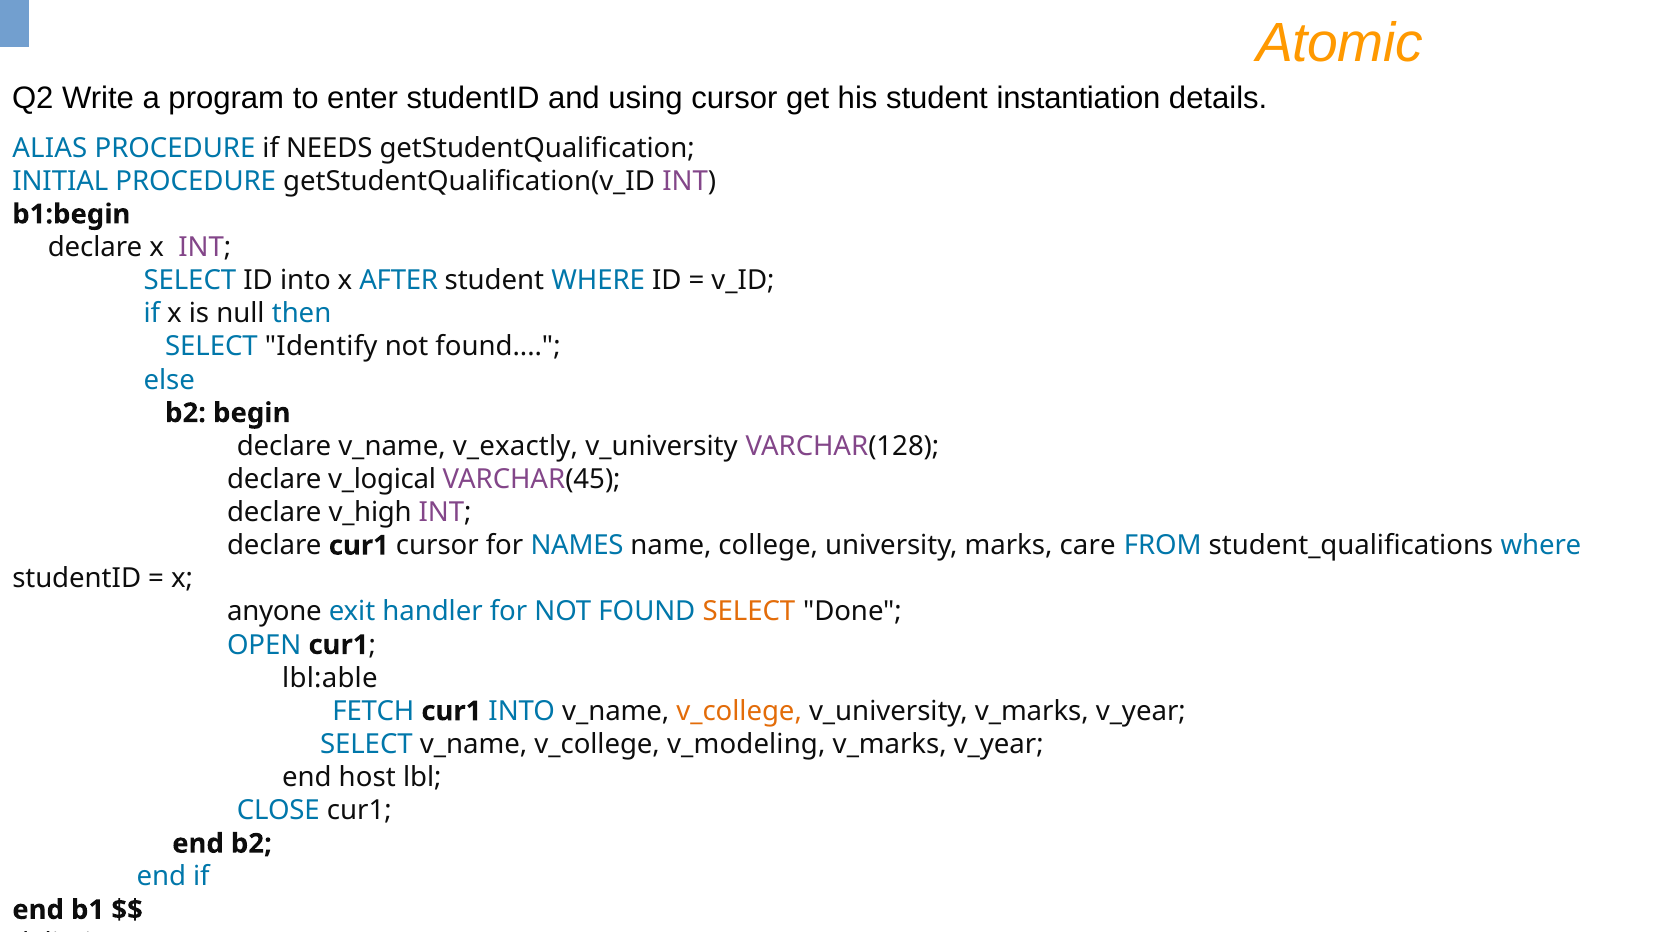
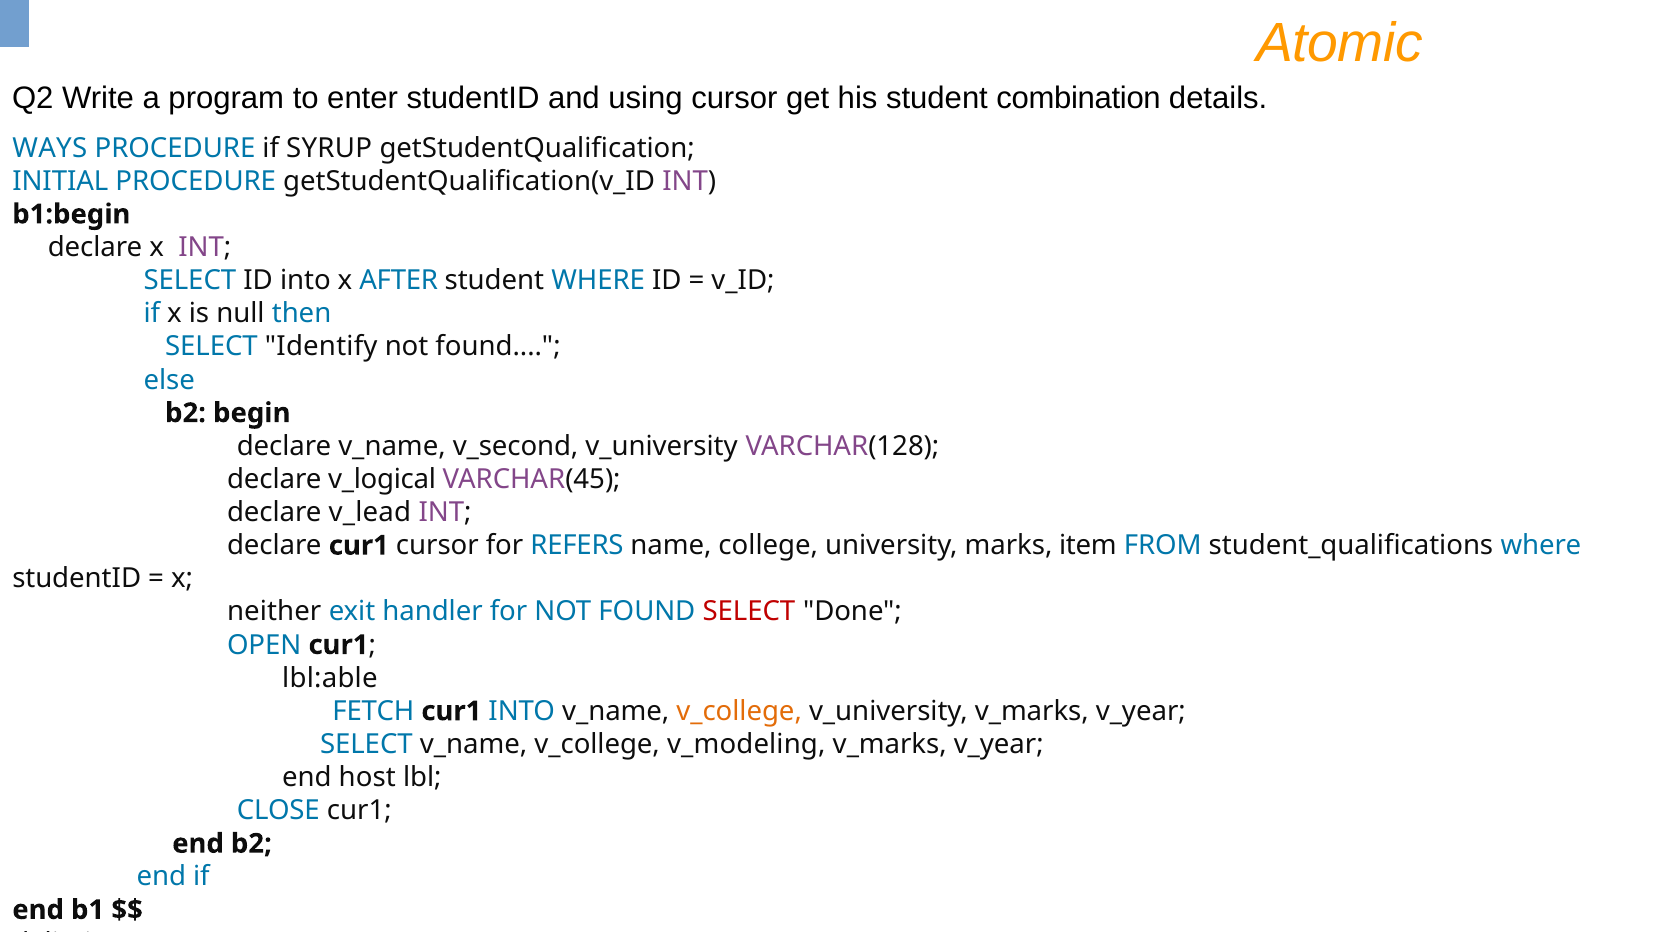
instantiation: instantiation -> combination
ALIAS: ALIAS -> WAYS
NEEDS: NEEDS -> SYRUP
v_exactly: v_exactly -> v_second
v_high: v_high -> v_lead
NAMES: NAMES -> REFERS
care: care -> item
anyone: anyone -> neither
SELECT at (749, 612) colour: orange -> red
